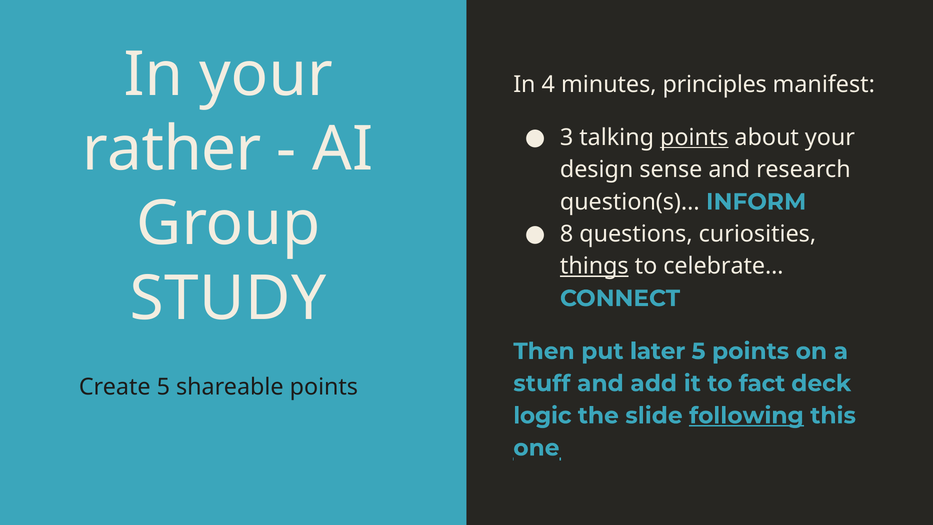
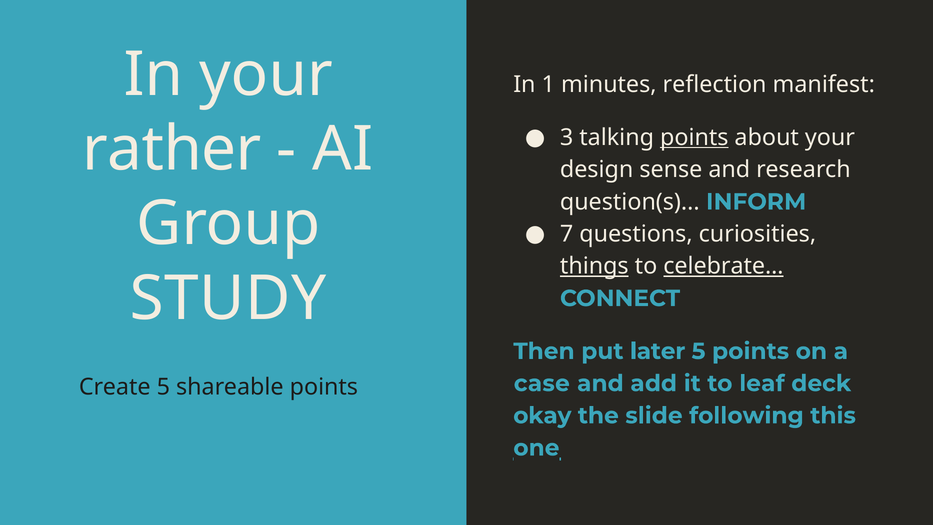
4: 4 -> 1
principles: principles -> reflection
8: 8 -> 7
celebrate… underline: none -> present
stuff: stuff -> case
fact: fact -> leaf
logic: logic -> okay
following underline: present -> none
